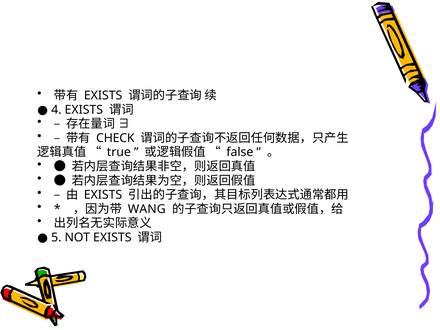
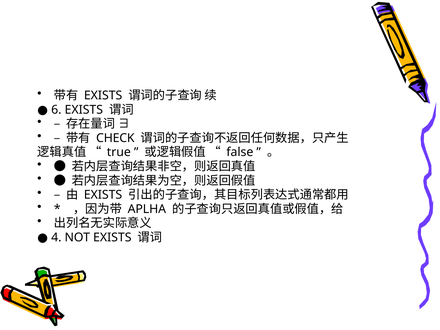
4: 4 -> 6
WANG: WANG -> APLHA
5: 5 -> 4
